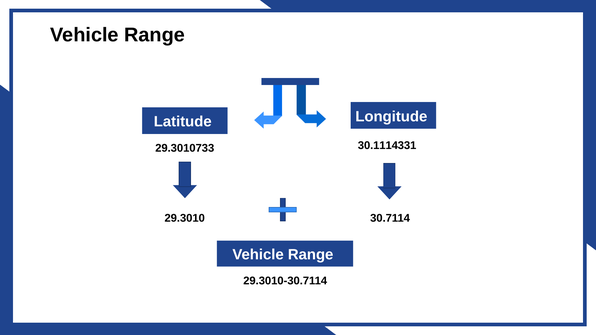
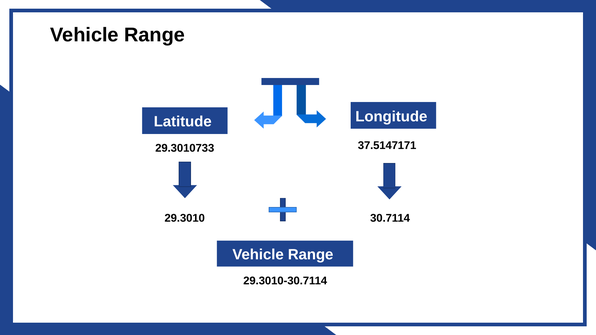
30.1114331: 30.1114331 -> 37.5147171
